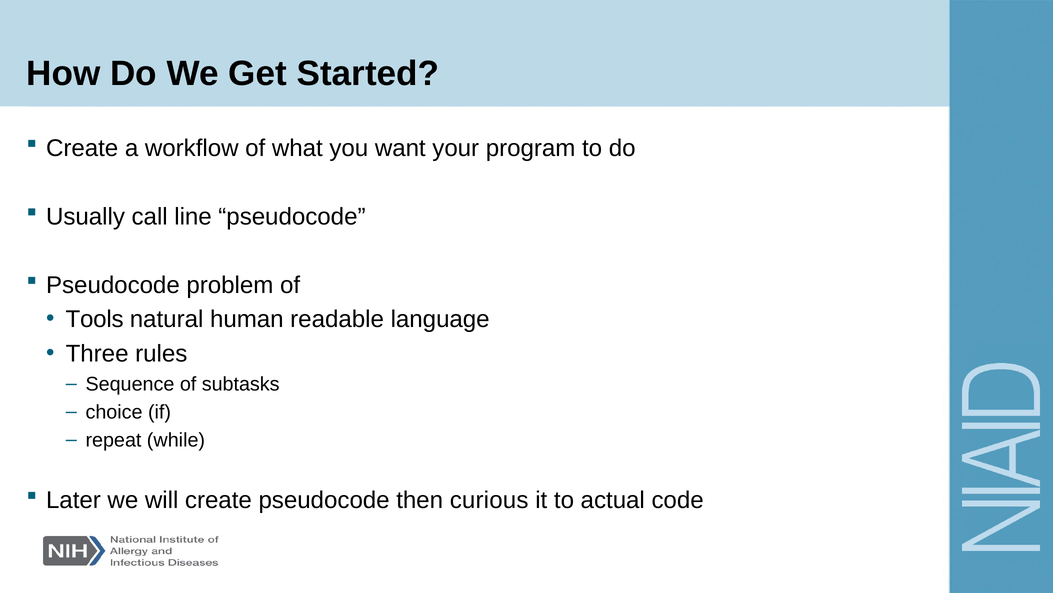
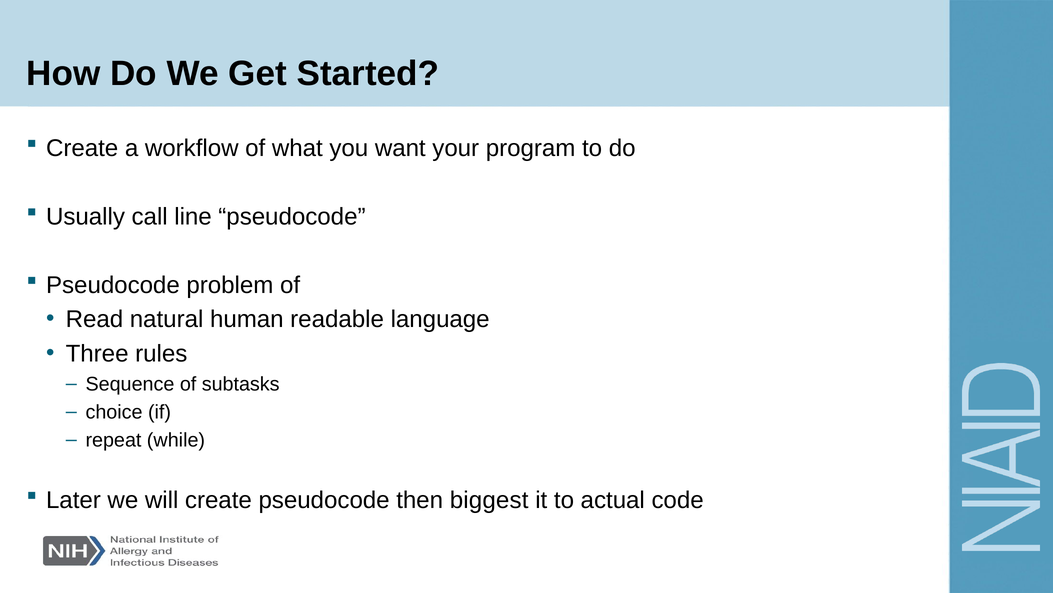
Tools: Tools -> Read
curious: curious -> biggest
